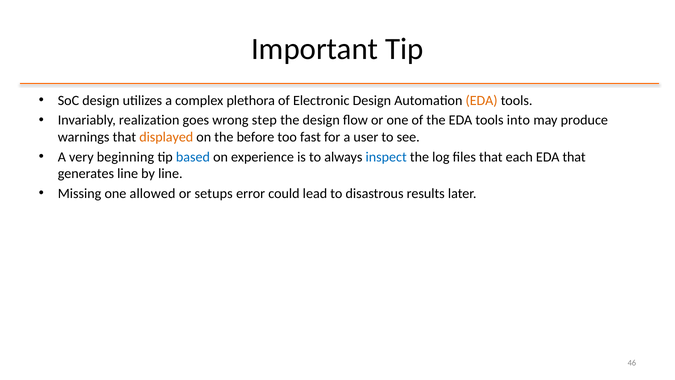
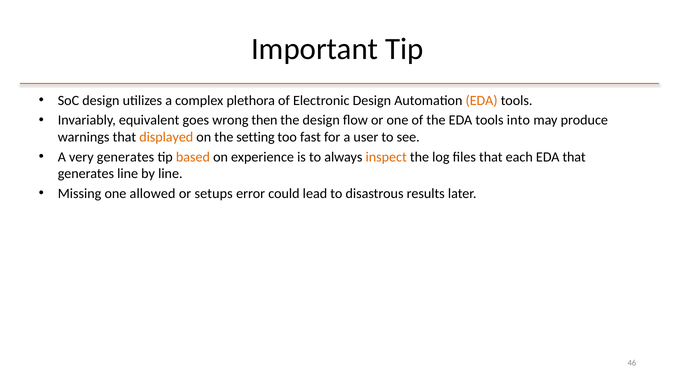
realization: realization -> equivalent
step: step -> then
before: before -> setting
very beginning: beginning -> generates
based colour: blue -> orange
inspect colour: blue -> orange
